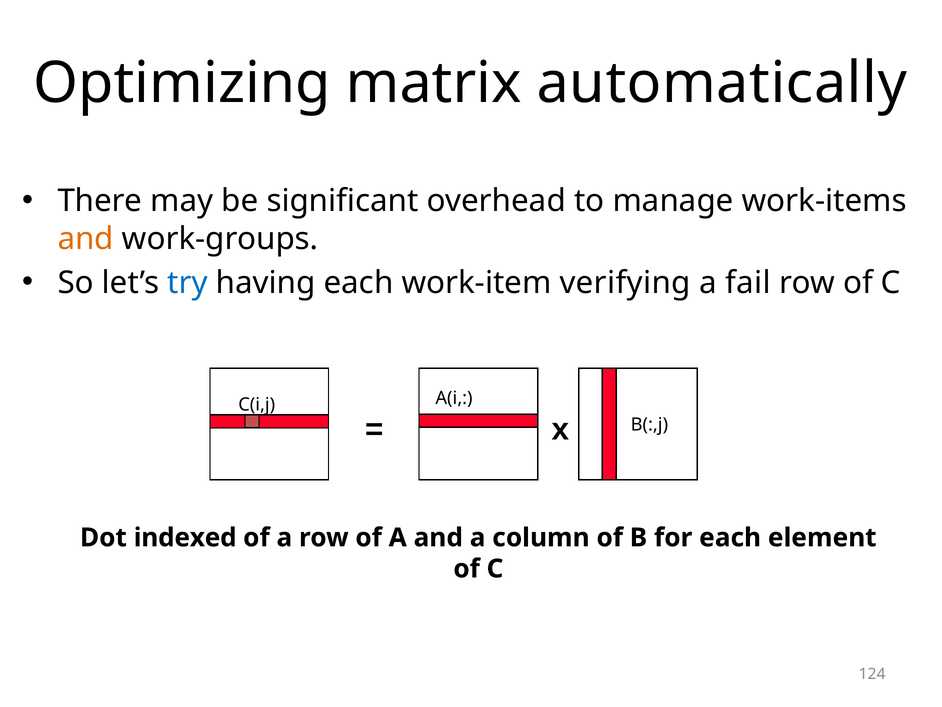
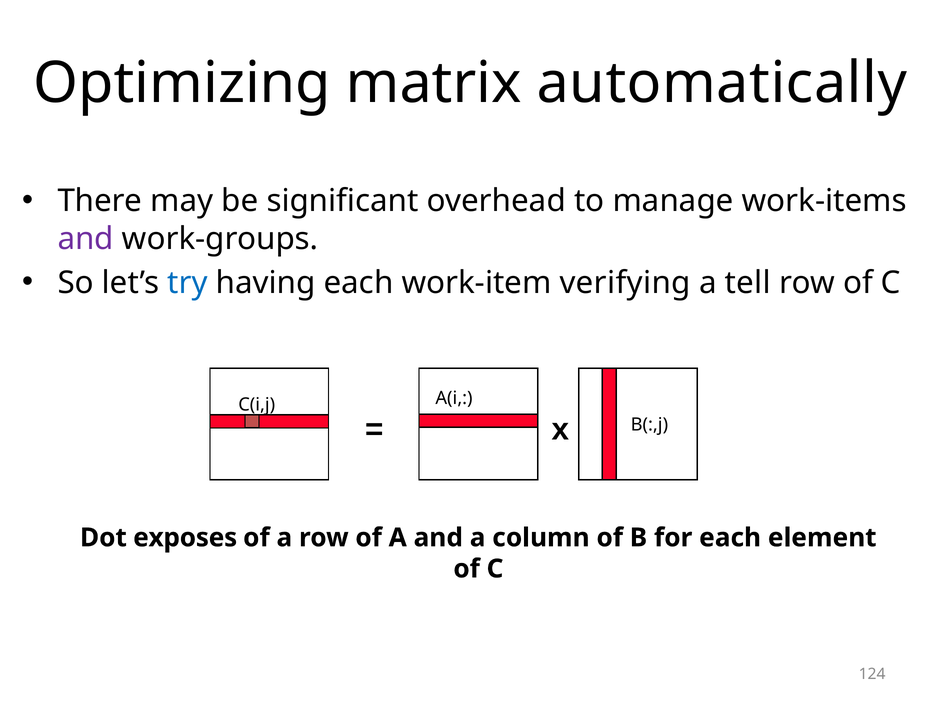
and at (86, 239) colour: orange -> purple
fail: fail -> tell
indexed: indexed -> exposes
